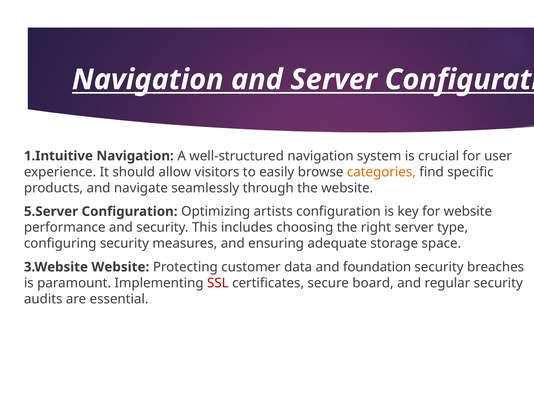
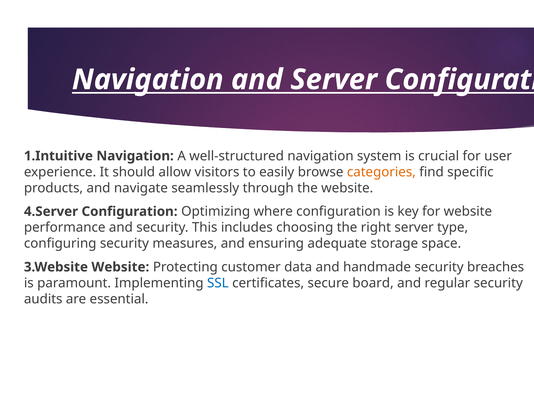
5.Server: 5.Server -> 4.Server
artists: artists -> where
foundation: foundation -> handmade
SSL colour: red -> blue
